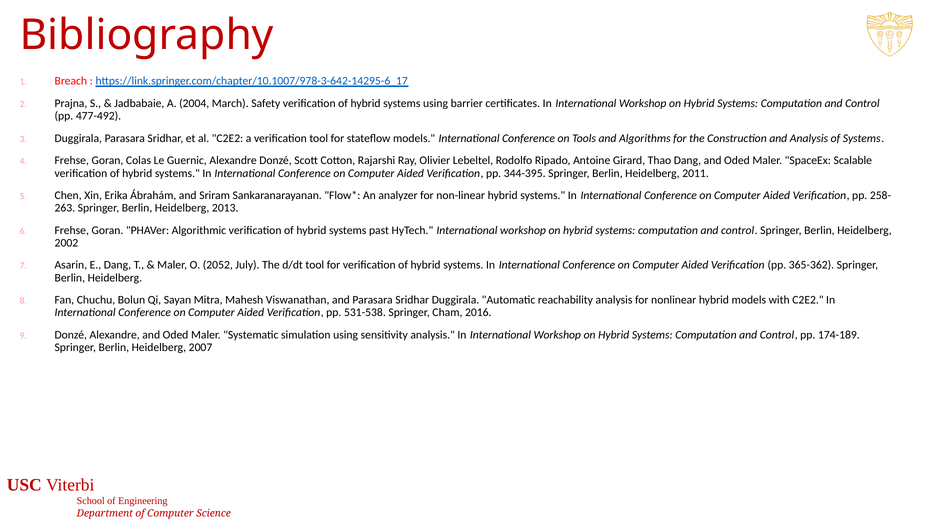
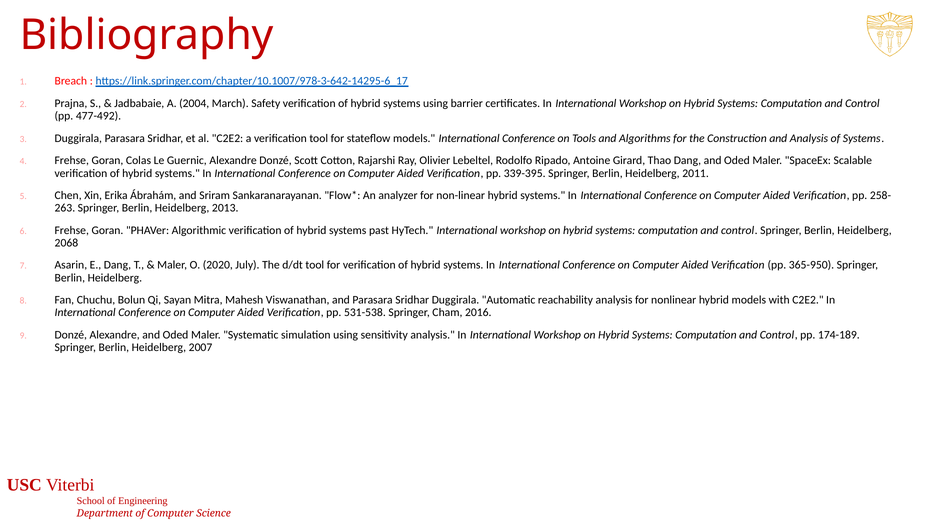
344-395: 344-395 -> 339-395
2002: 2002 -> 2068
2052: 2052 -> 2020
365-362: 365-362 -> 365-950
